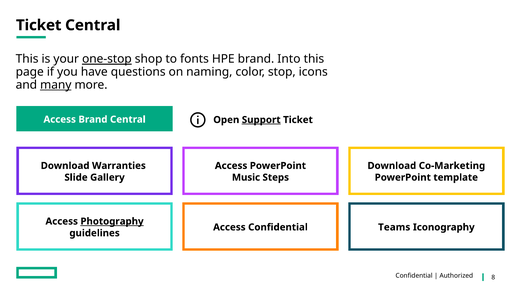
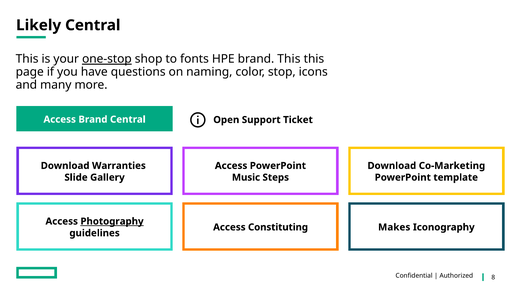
Ticket at (39, 25): Ticket -> Likely
brand Into: Into -> This
many underline: present -> none
Support underline: present -> none
Access Confidential: Confidential -> Constituting
Teams: Teams -> Makes
